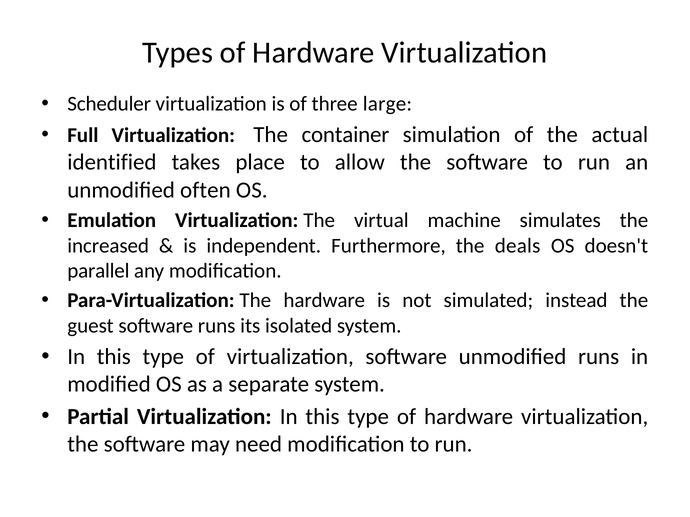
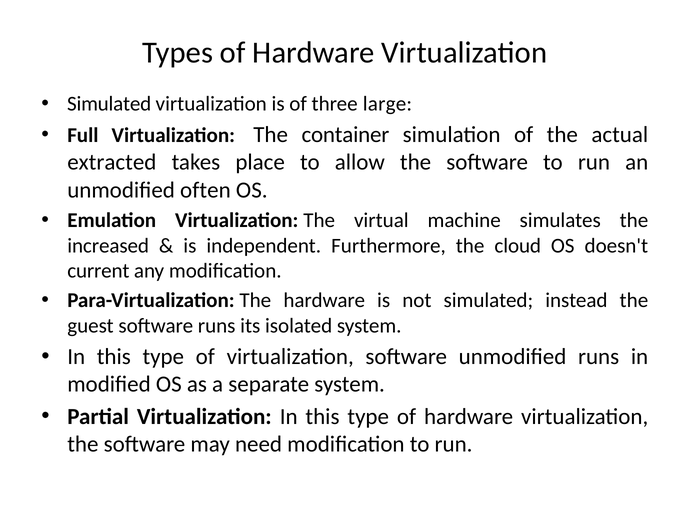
Scheduler at (109, 104): Scheduler -> Simulated
identified: identified -> extracted
deals: deals -> cloud
parallel: parallel -> current
